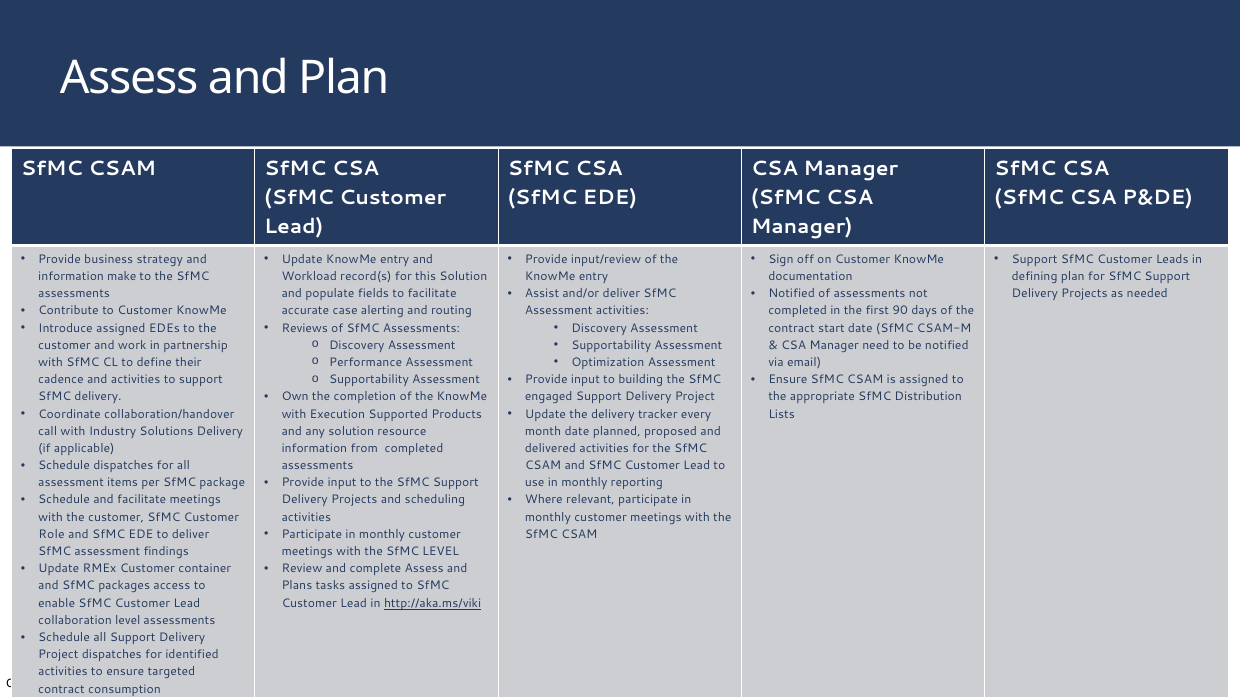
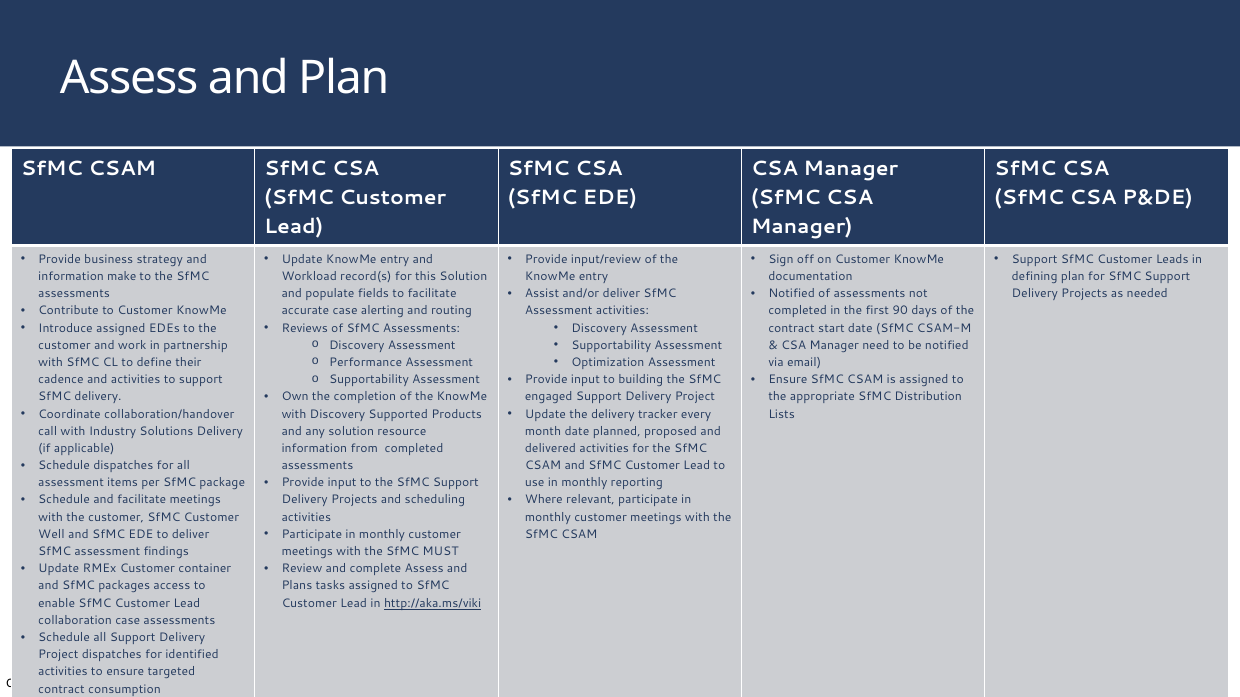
with Execution: Execution -> Discovery
Role: Role -> Well
SfMC LEVEL: LEVEL -> MUST
collaboration level: level -> case
